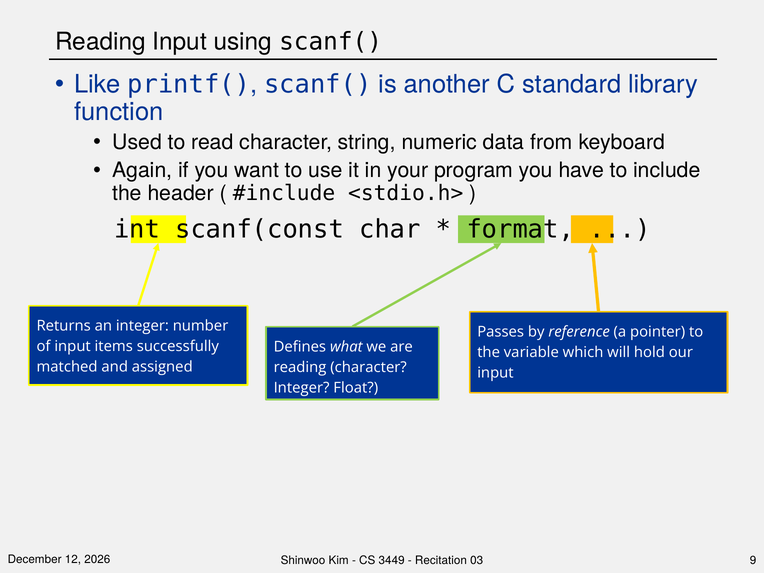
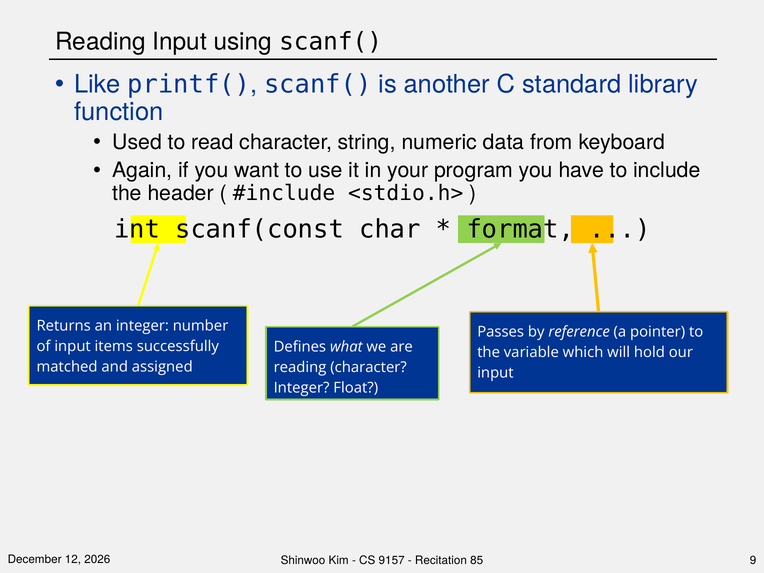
3449: 3449 -> 9157
03: 03 -> 85
